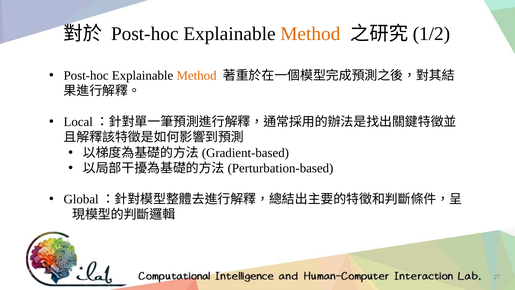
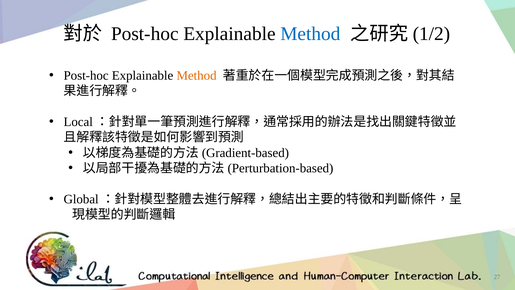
Method at (310, 34) colour: orange -> blue
